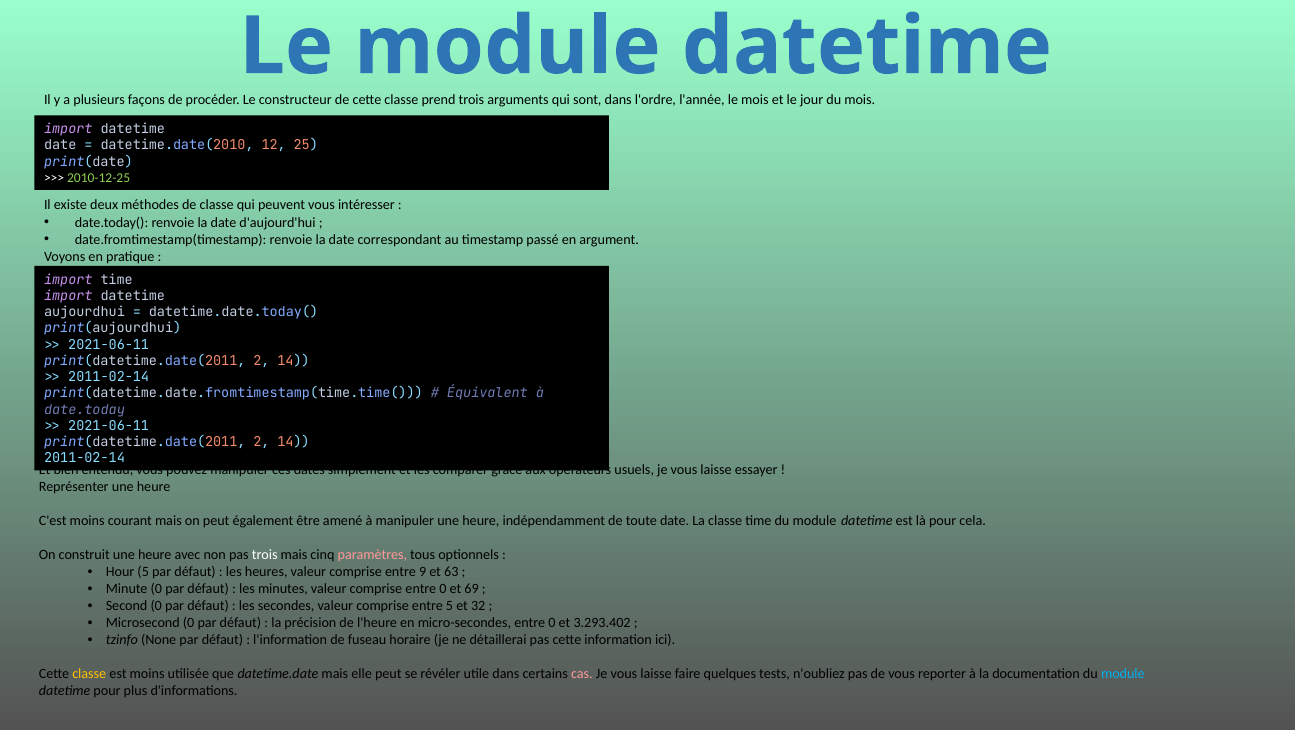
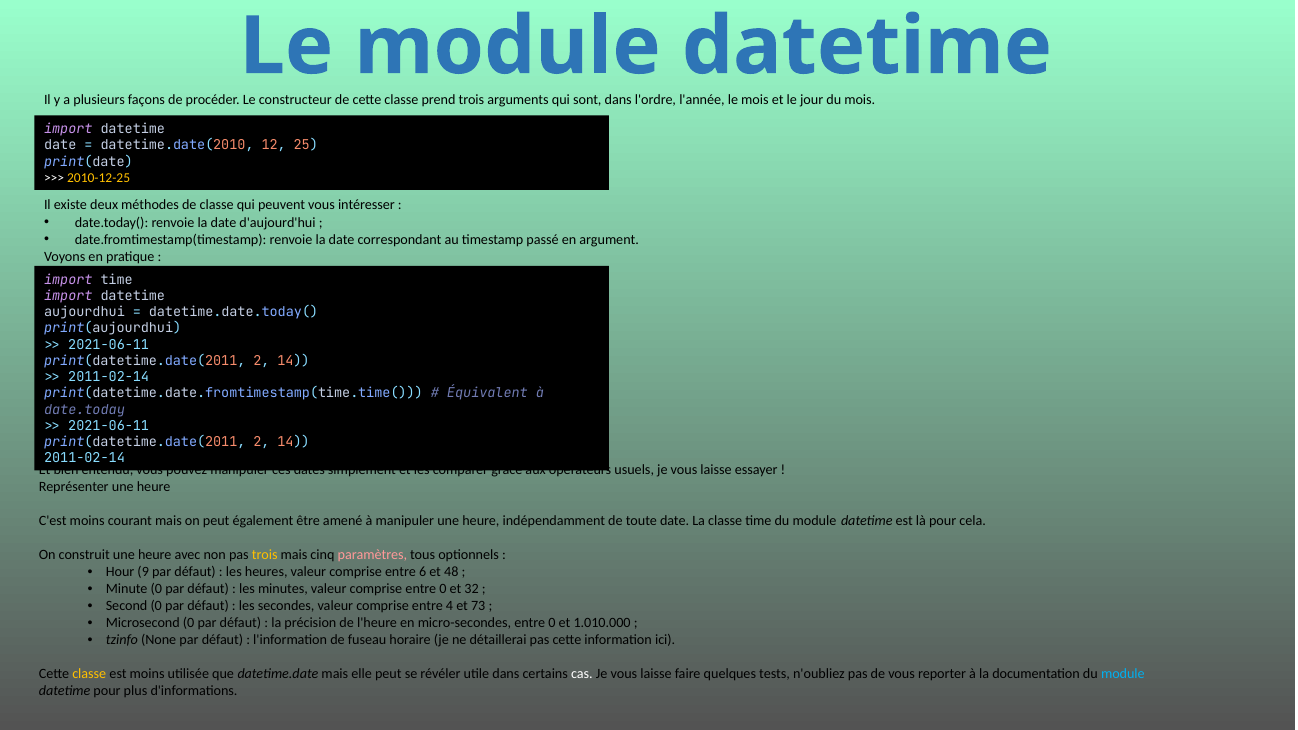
2010-12-25 colour: light green -> yellow
trois at (265, 555) colour: white -> yellow
Hour 5: 5 -> 9
9: 9 -> 6
63: 63 -> 48
69: 69 -> 32
entre 5: 5 -> 4
32: 32 -> 73
3.293.402: 3.293.402 -> 1.010.000
cas colour: pink -> white
